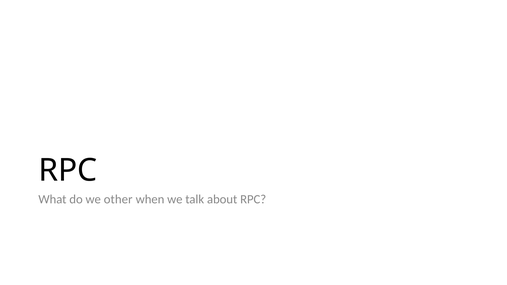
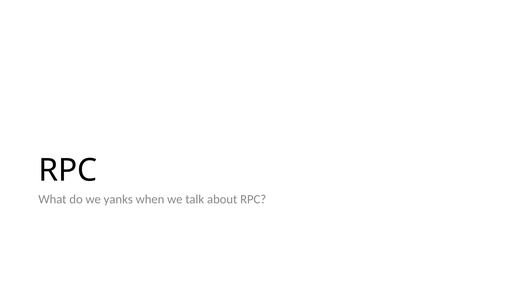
other: other -> yanks
